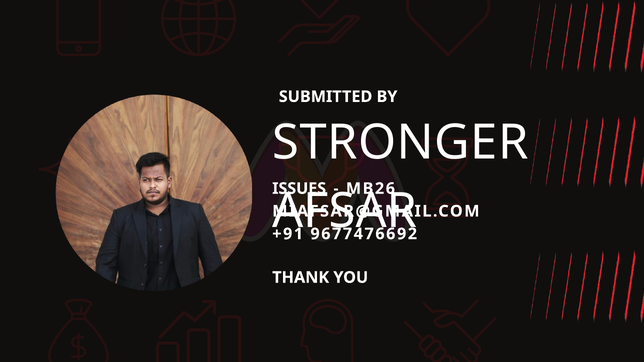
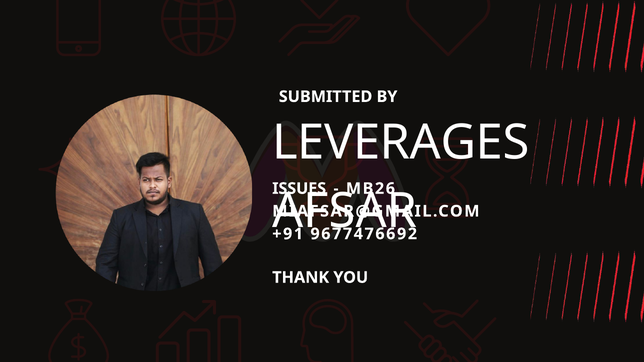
STRONGER: STRONGER -> LEVERAGES
